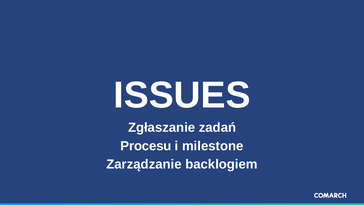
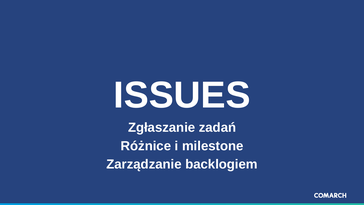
Procesu: Procesu -> Różnice
